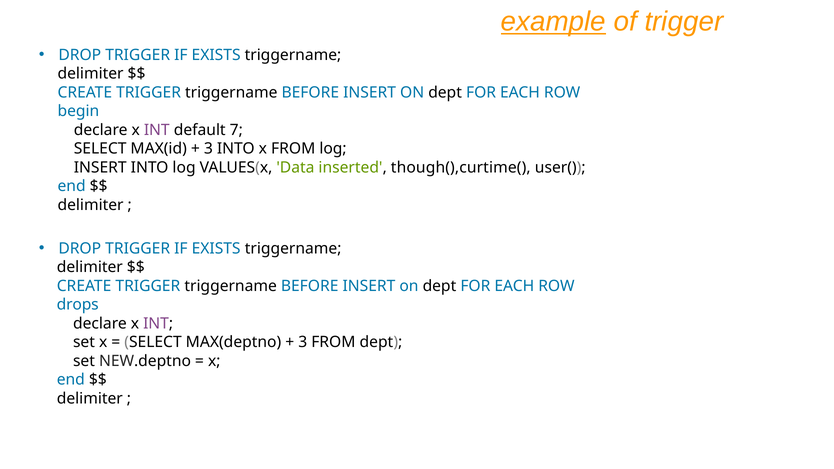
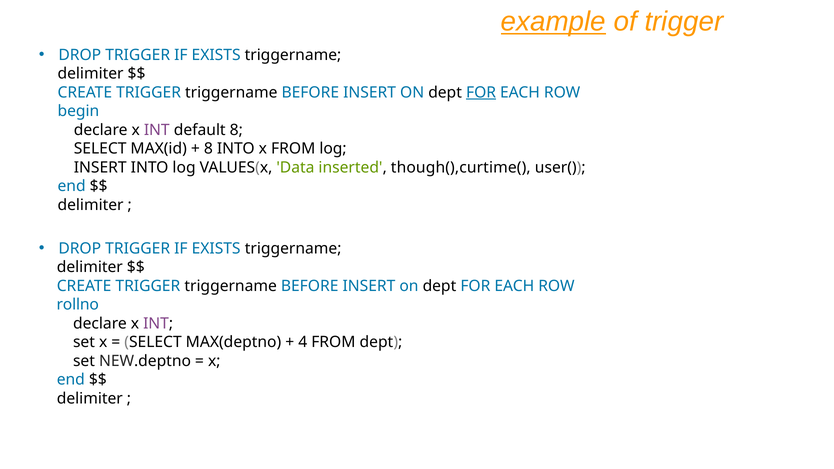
FOR at (481, 92) underline: none -> present
default 7: 7 -> 8
3 at (208, 149): 3 -> 8
drops: drops -> rollno
3 at (303, 342): 3 -> 4
